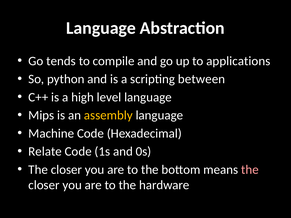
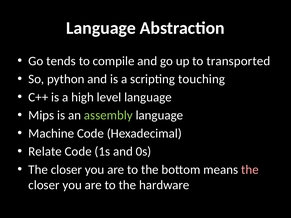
applications: applications -> transported
between: between -> touching
assembly colour: yellow -> light green
